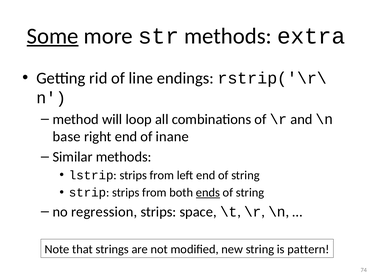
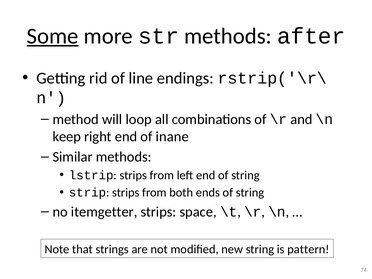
extra: extra -> after
base: base -> keep
ends underline: present -> none
regression: regression -> itemgetter
